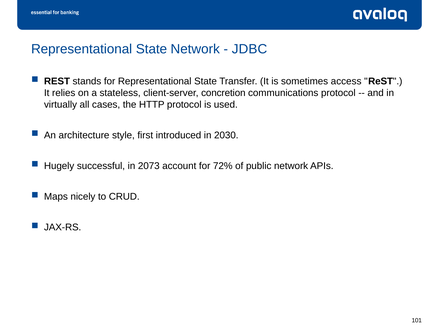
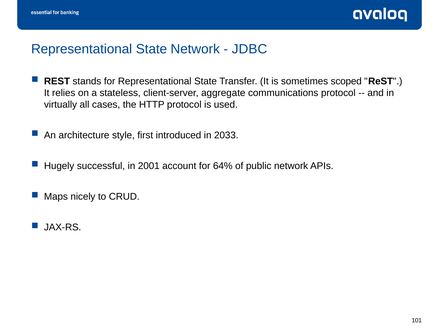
access: access -> scoped
concretion: concretion -> aggregate
2030: 2030 -> 2033
2073: 2073 -> 2001
72%: 72% -> 64%
